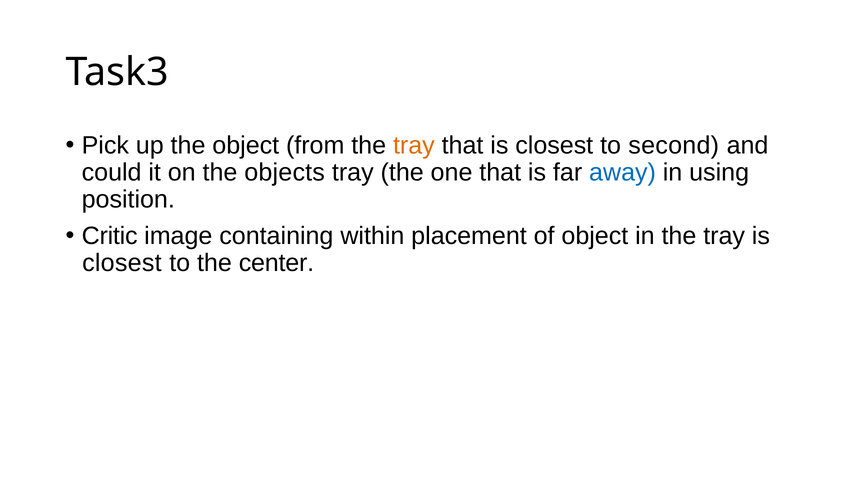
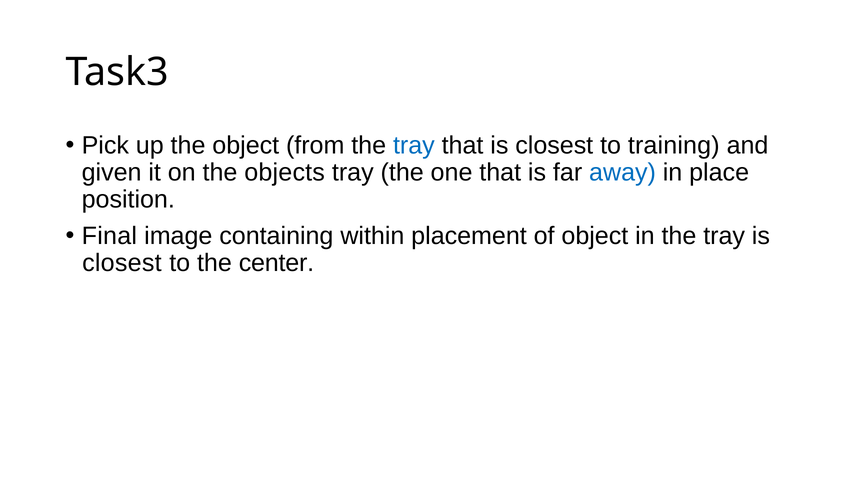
tray at (414, 145) colour: orange -> blue
second: second -> training
could: could -> given
using: using -> place
Critic: Critic -> Final
